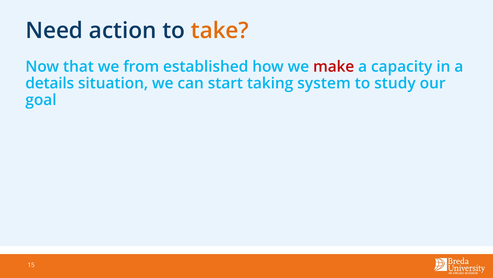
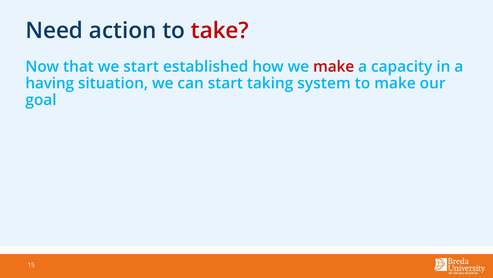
take colour: orange -> red
we from: from -> start
details: details -> having
to study: study -> make
